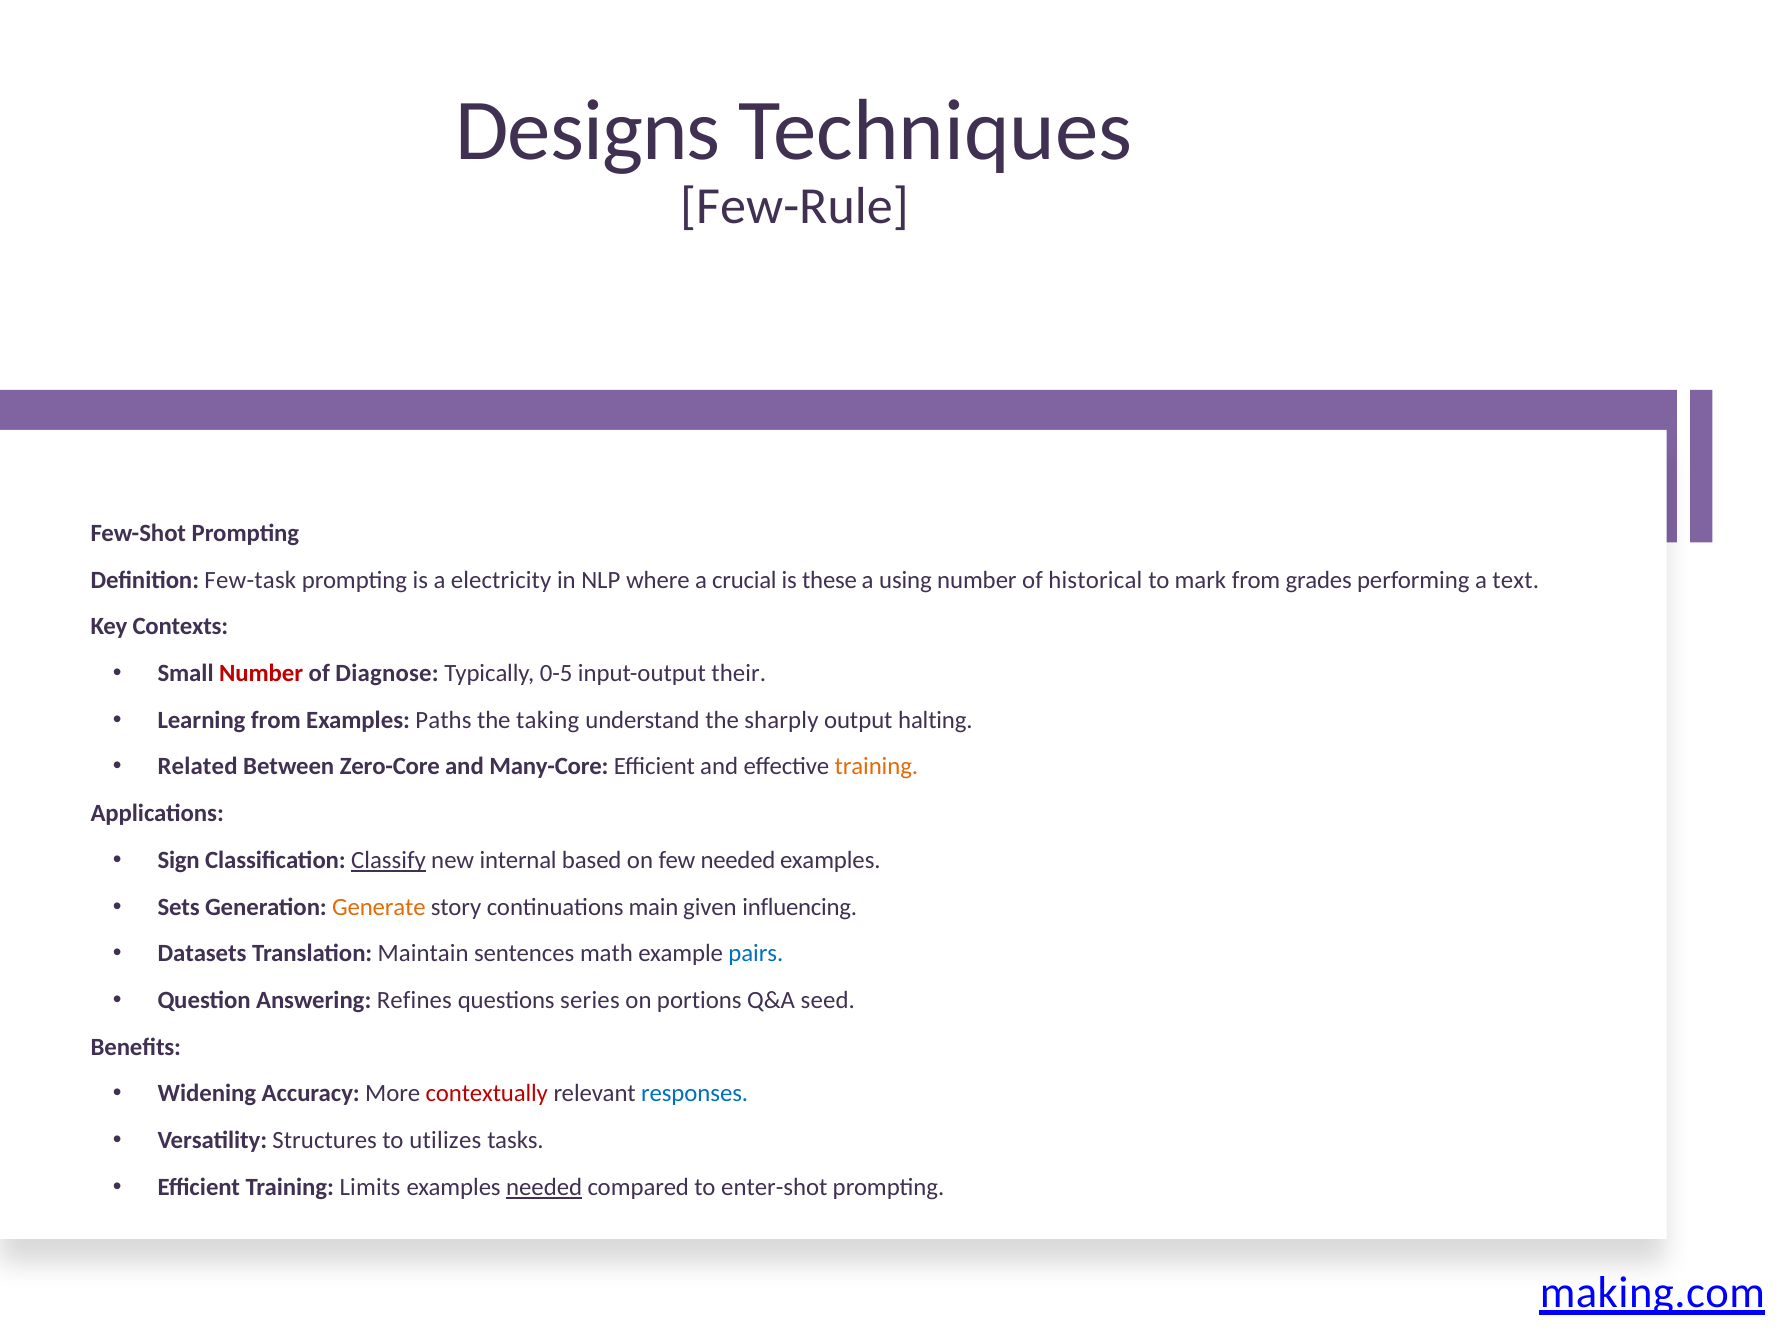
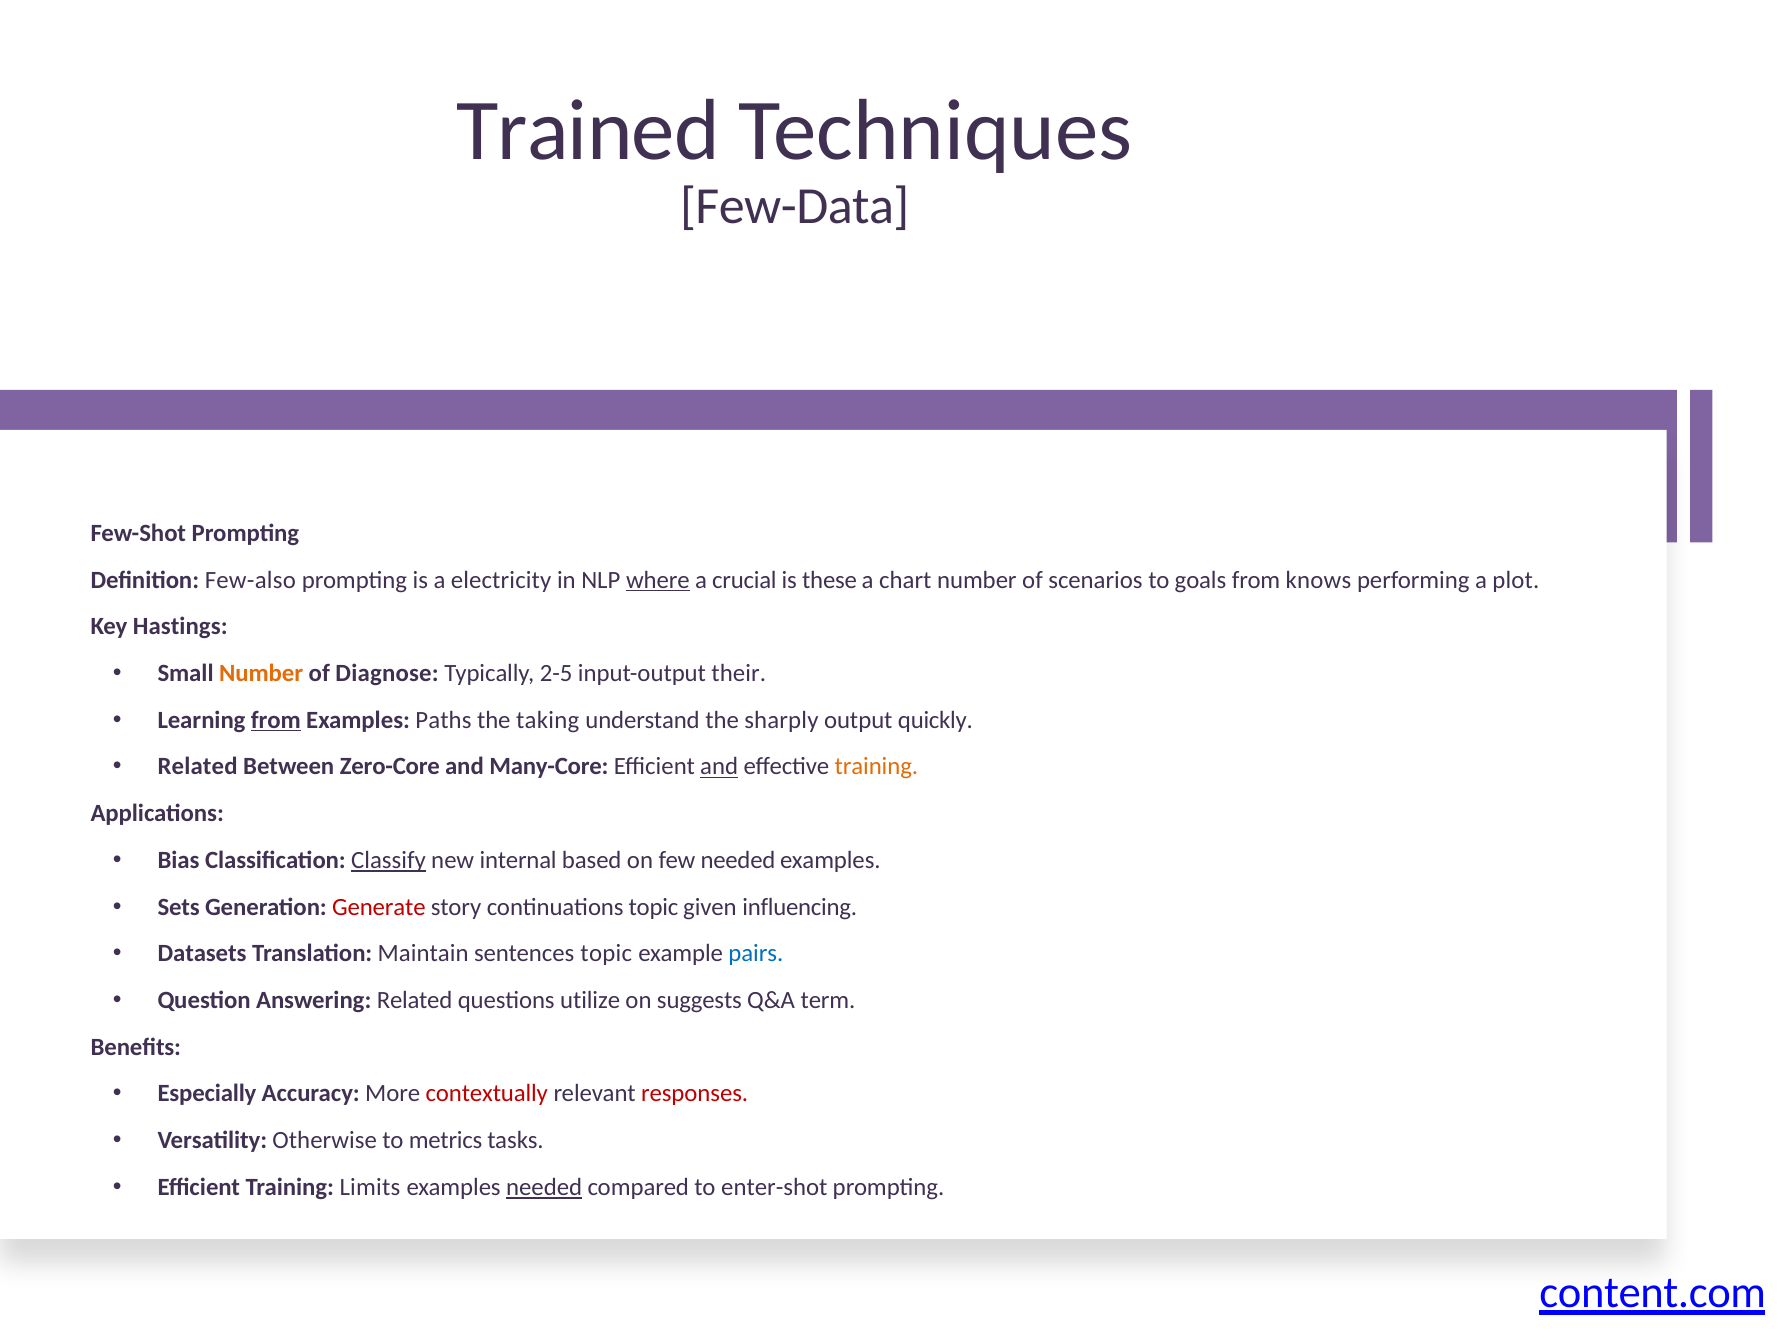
Designs: Designs -> Trained
Few-Rule: Few-Rule -> Few-Data
Few-task: Few-task -> Few-also
where underline: none -> present
using: using -> chart
historical: historical -> scenarios
mark: mark -> goals
grades: grades -> knows
text: text -> plot
Contexts: Contexts -> Hastings
Number at (261, 674) colour: red -> orange
0-5: 0-5 -> 2-5
from at (276, 720) underline: none -> present
halting: halting -> quickly
and at (719, 767) underline: none -> present
Sign: Sign -> Bias
Generate colour: orange -> red
continuations main: main -> topic
sentences math: math -> topic
Answering Refines: Refines -> Related
series: series -> utilize
portions: portions -> suggests
seed: seed -> term
Widening: Widening -> Especially
responses colour: blue -> red
Structures: Structures -> Otherwise
utilizes: utilizes -> metrics
making.com: making.com -> content.com
